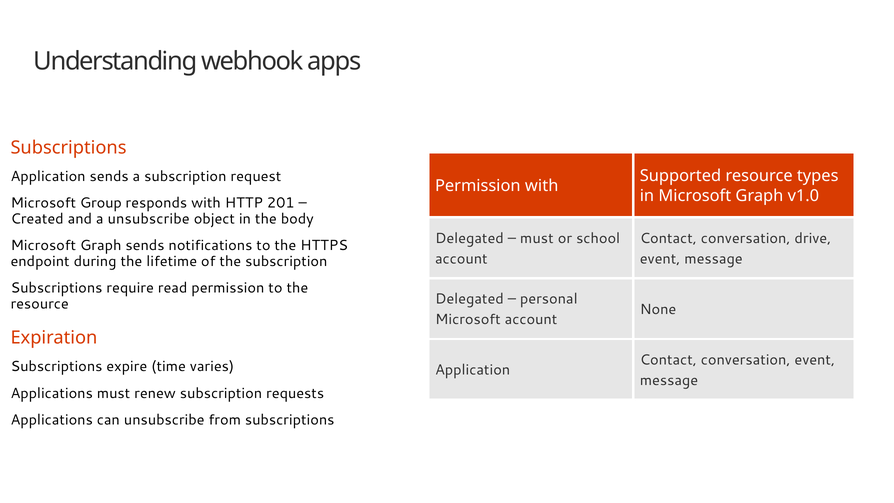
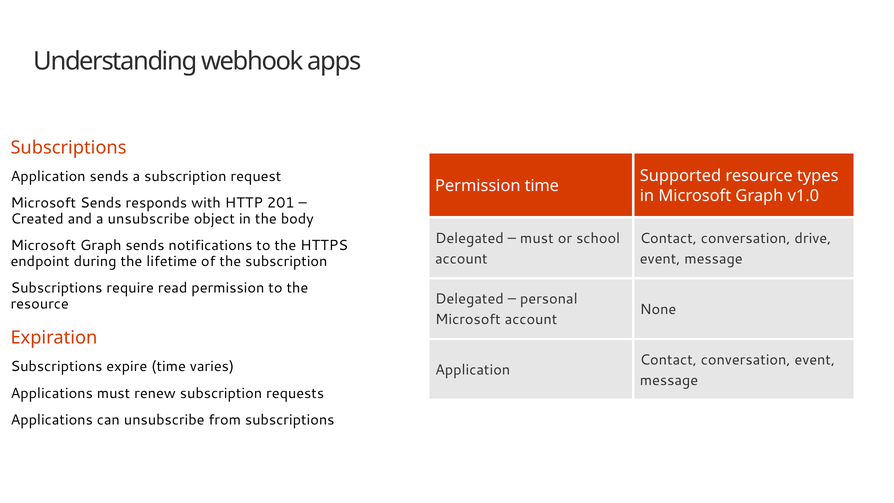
Permission with: with -> time
Microsoft Group: Group -> Sends
